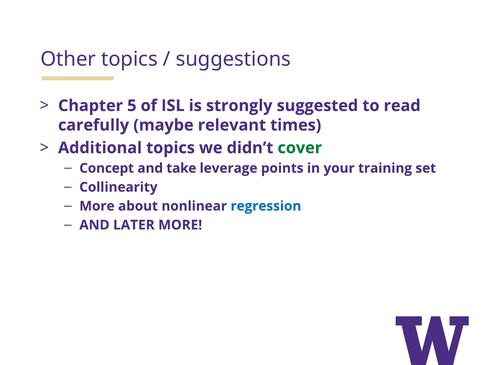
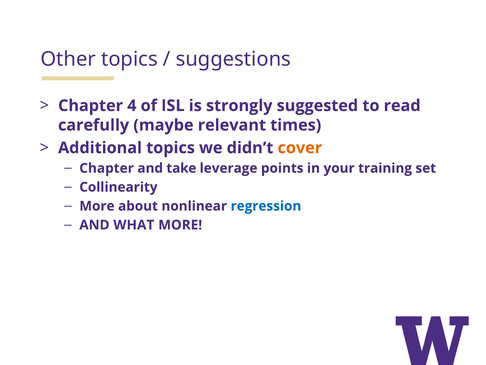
5: 5 -> 4
cover colour: green -> orange
Concept at (107, 168): Concept -> Chapter
LATER: LATER -> WHAT
